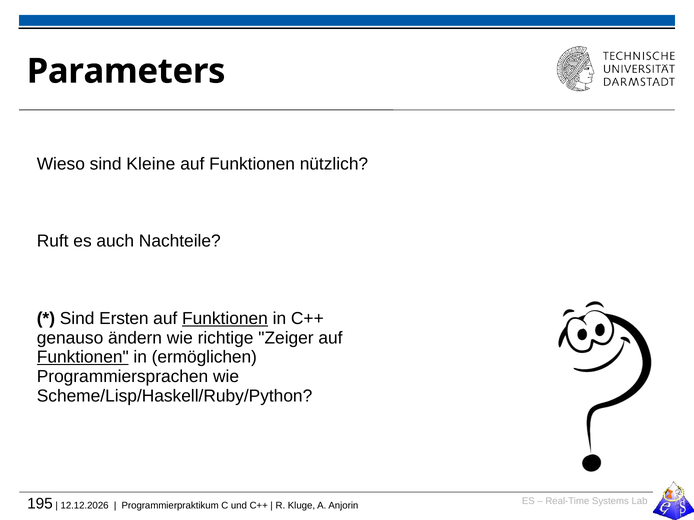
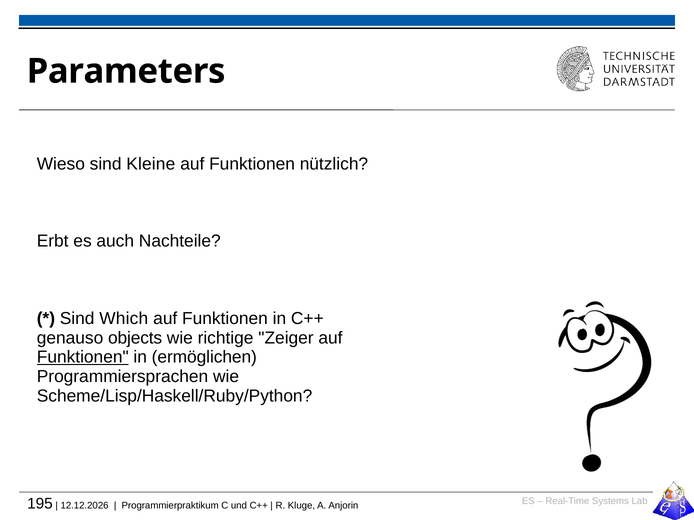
Ruft: Ruft -> Erbt
Ersten: Ersten -> Which
Funktionen at (225, 319) underline: present -> none
ändern: ändern -> objects
